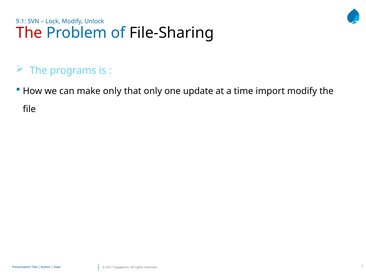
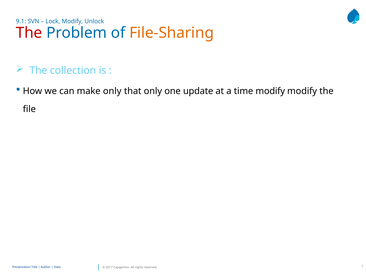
File-Sharing colour: black -> orange
programs: programs -> collection
time import: import -> modify
